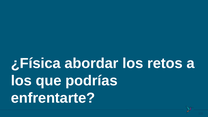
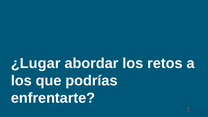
¿Física: ¿Física -> ¿Lugar
